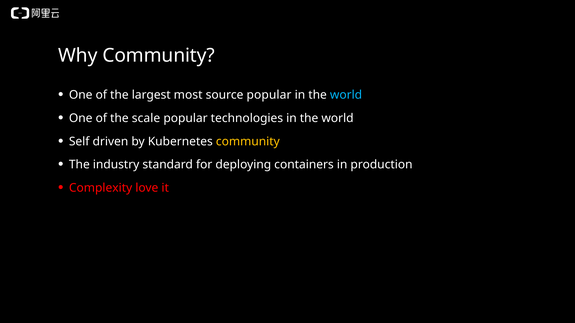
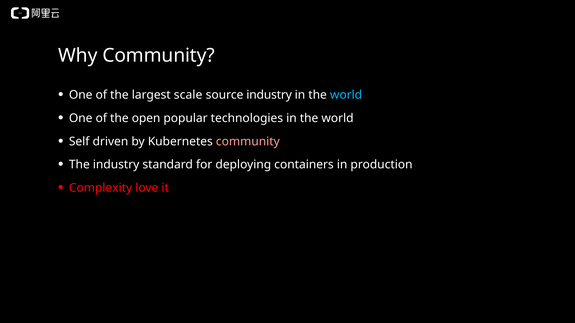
most: most -> scale
source popular: popular -> industry
scale: scale -> open
community at (248, 142) colour: yellow -> pink
